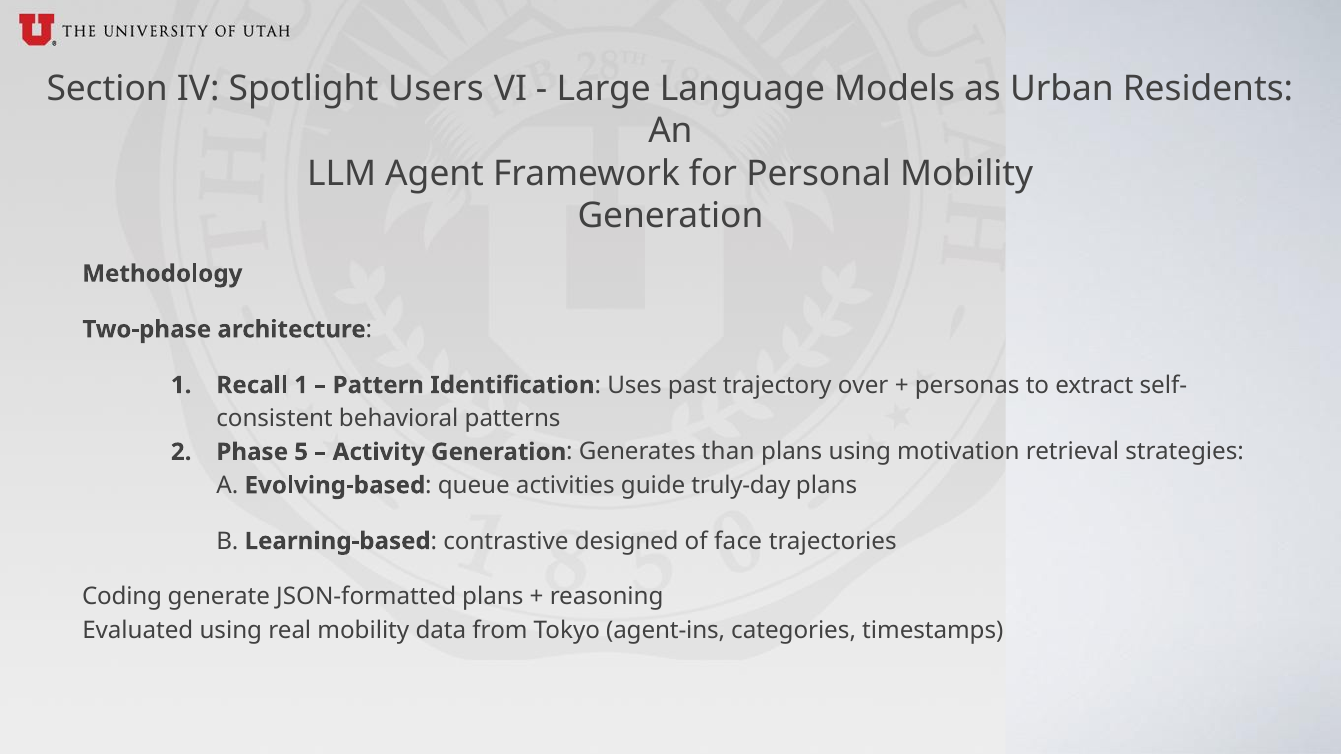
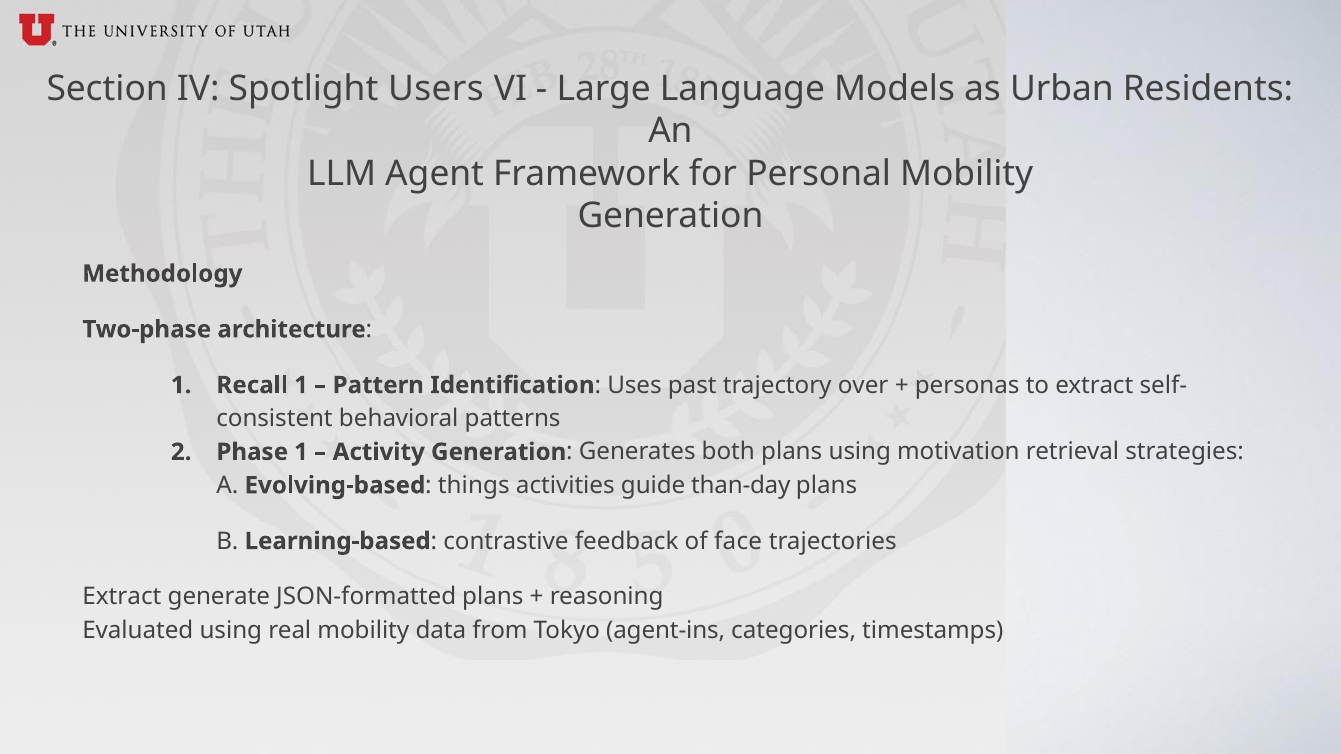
Phase 5: 5 -> 1
than: than -> both
queue: queue -> things
truly-day: truly-day -> than-day
designed: designed -> feedback
Coding at (122, 597): Coding -> Extract
